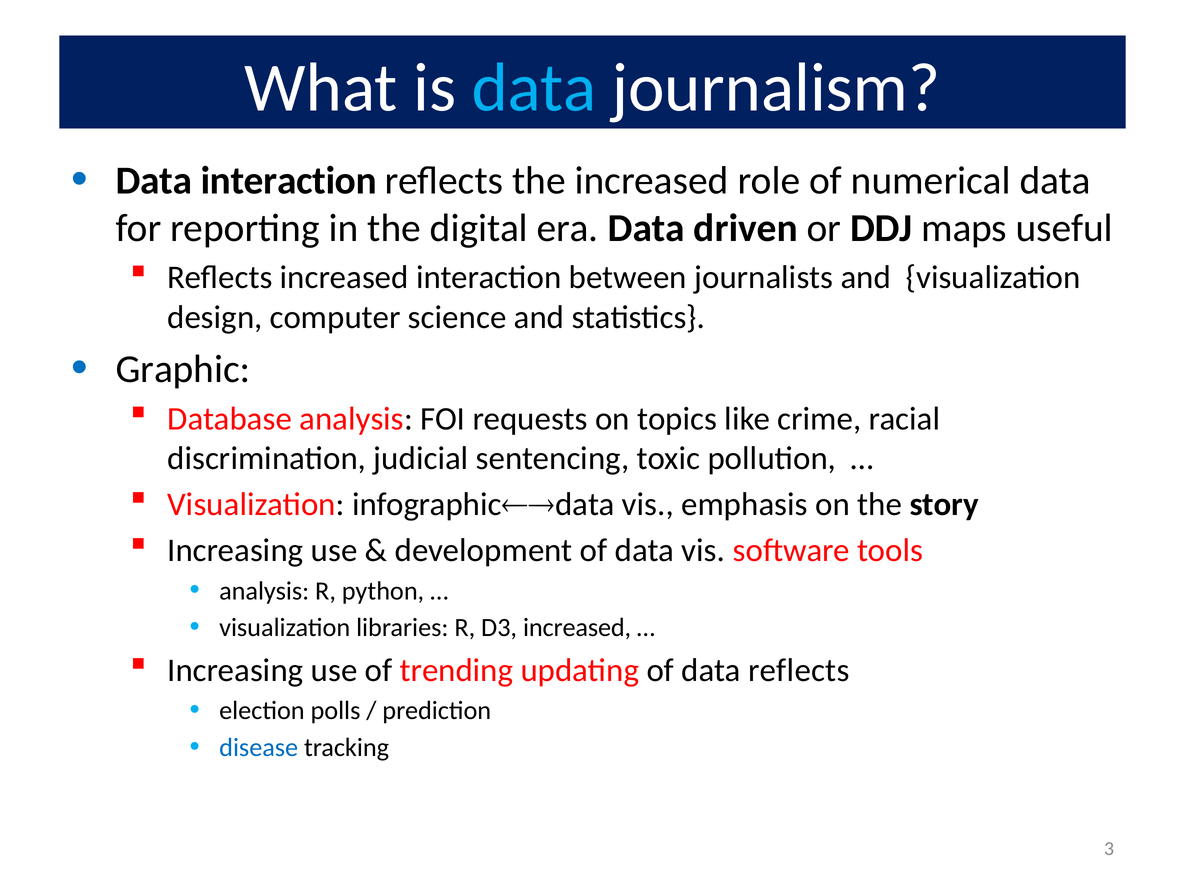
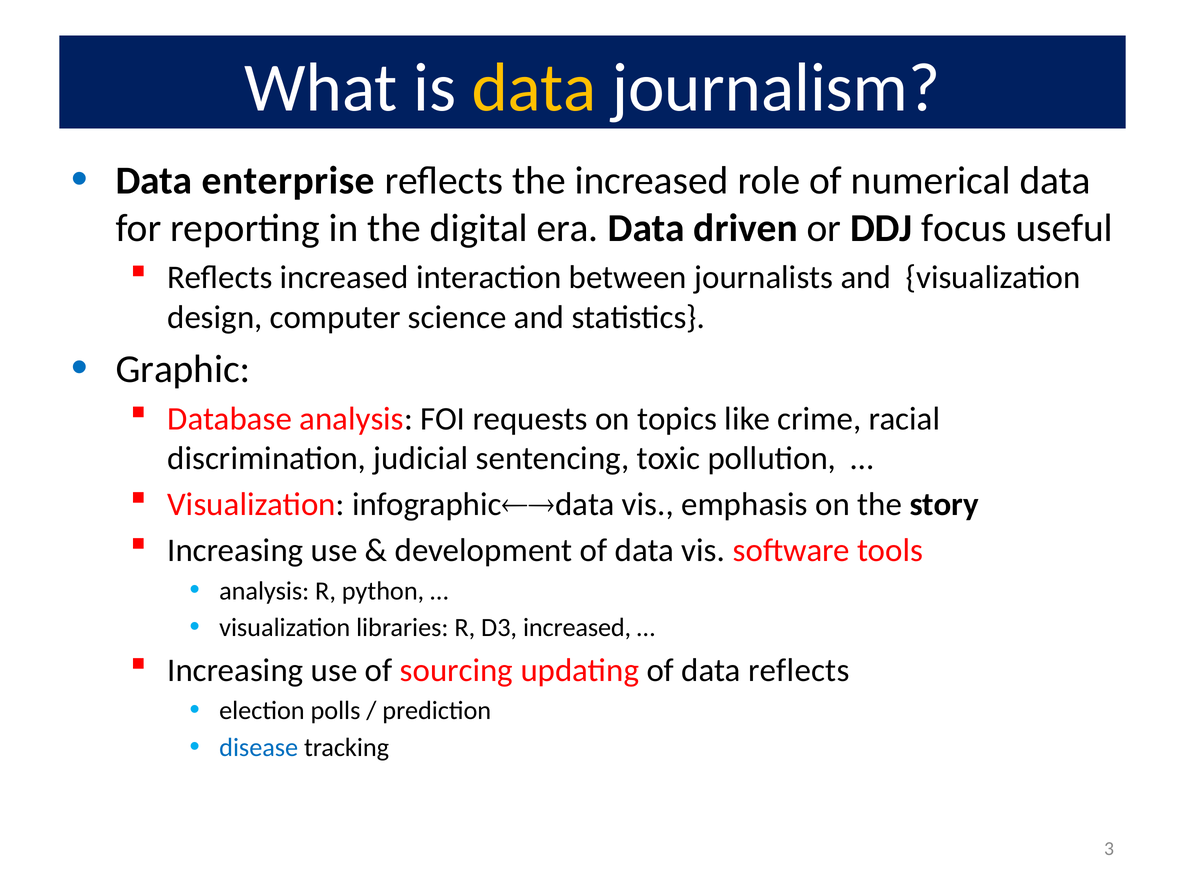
data at (534, 88) colour: light blue -> yellow
Data interaction: interaction -> enterprise
maps: maps -> focus
trending: trending -> sourcing
